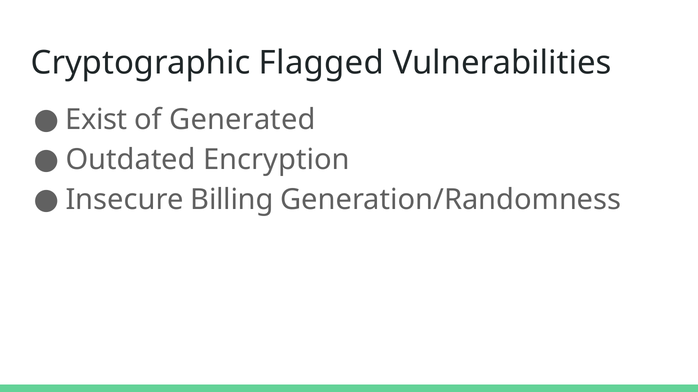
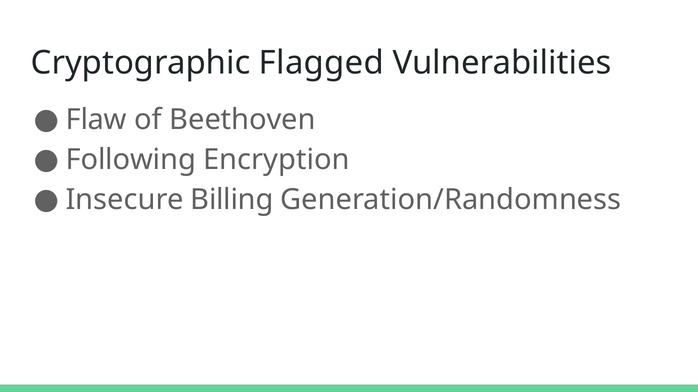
Exist: Exist -> Flaw
Generated: Generated -> Beethoven
Outdated: Outdated -> Following
